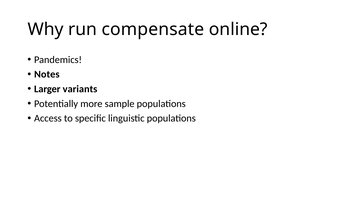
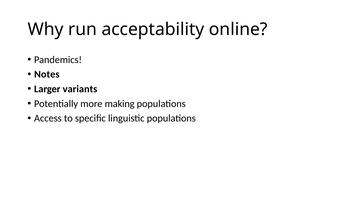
compensate: compensate -> acceptability
sample: sample -> making
